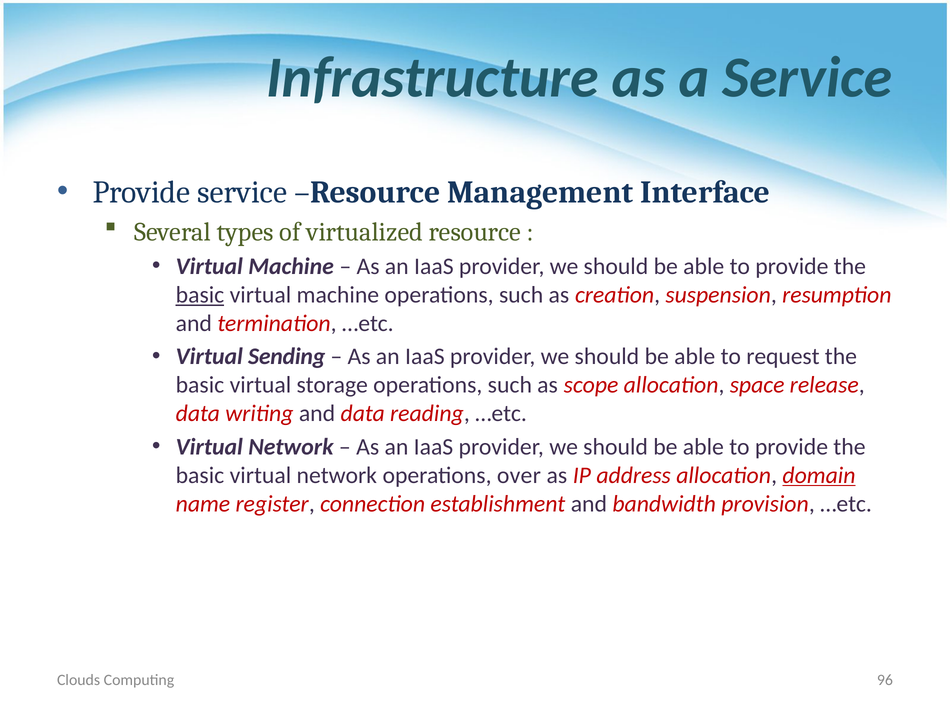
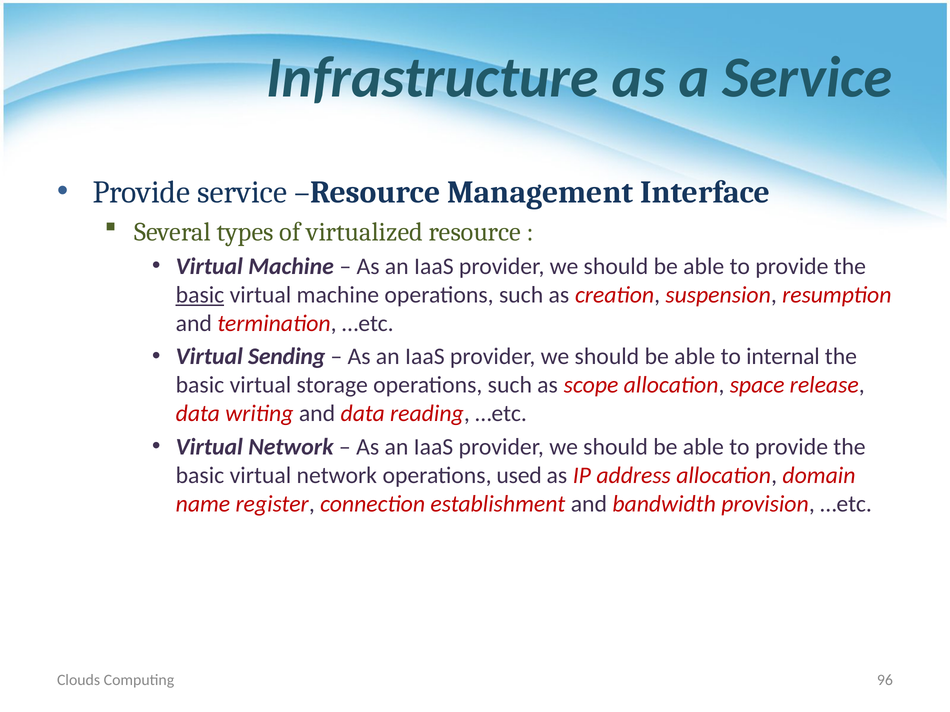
request: request -> internal
over: over -> used
domain underline: present -> none
